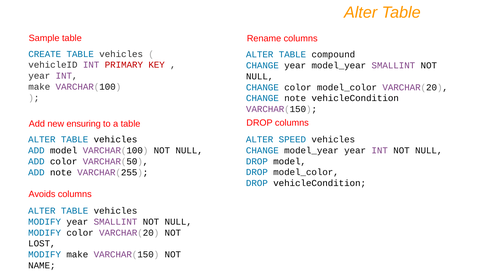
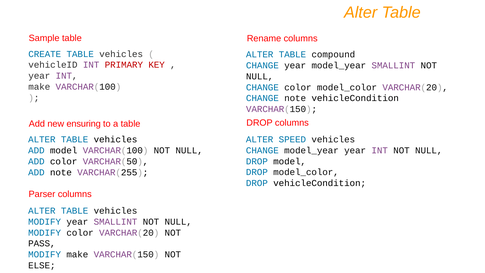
Avoids: Avoids -> Parser
LOST: LOST -> PASS
NAME: NAME -> ELSE
